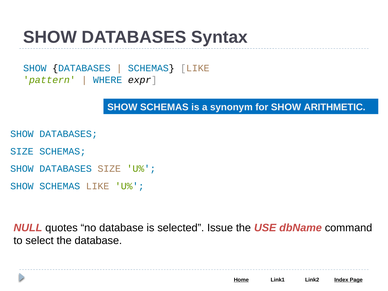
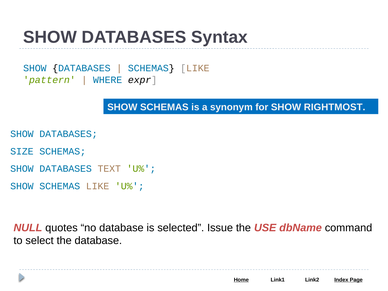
ARITHMETIC: ARITHMETIC -> RIGHTMOST
SIZE at (109, 169): SIZE -> TEXT
